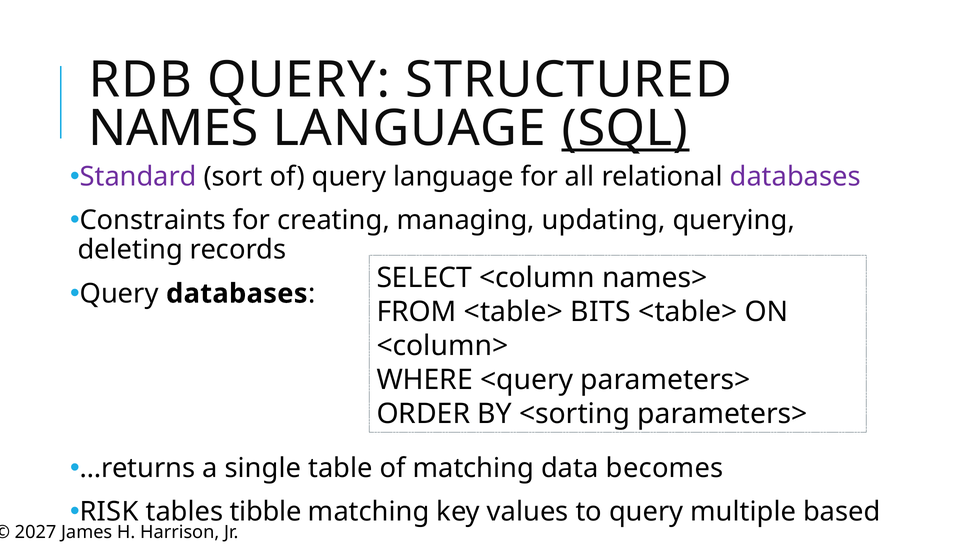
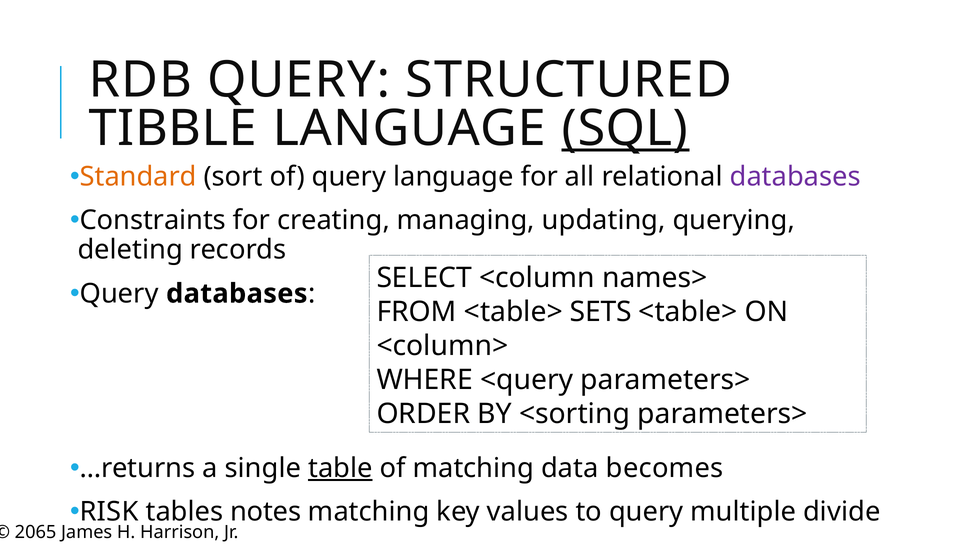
NAMES: NAMES -> TIBBLE
Standard colour: purple -> orange
BITS: BITS -> SETS
table underline: none -> present
tibble: tibble -> notes
based: based -> divide
2027: 2027 -> 2065
